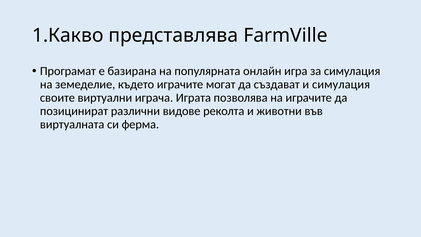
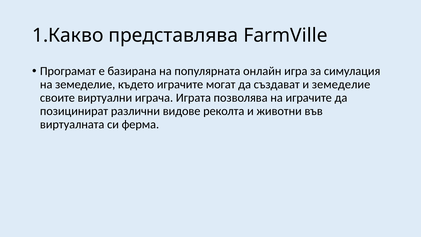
и симулация: симулация -> земеделие
